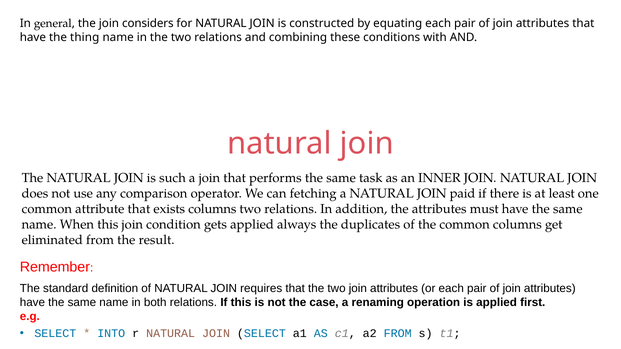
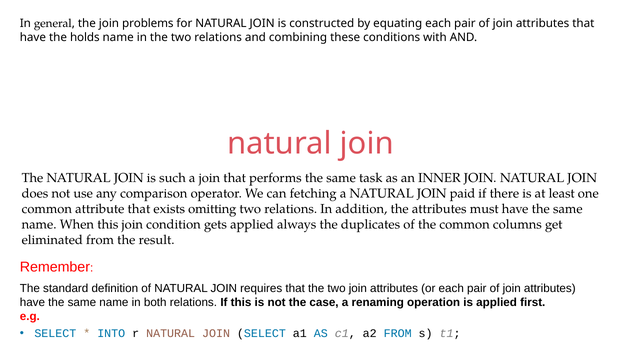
considers: considers -> problems
thing: thing -> holds
exists columns: columns -> omitting
